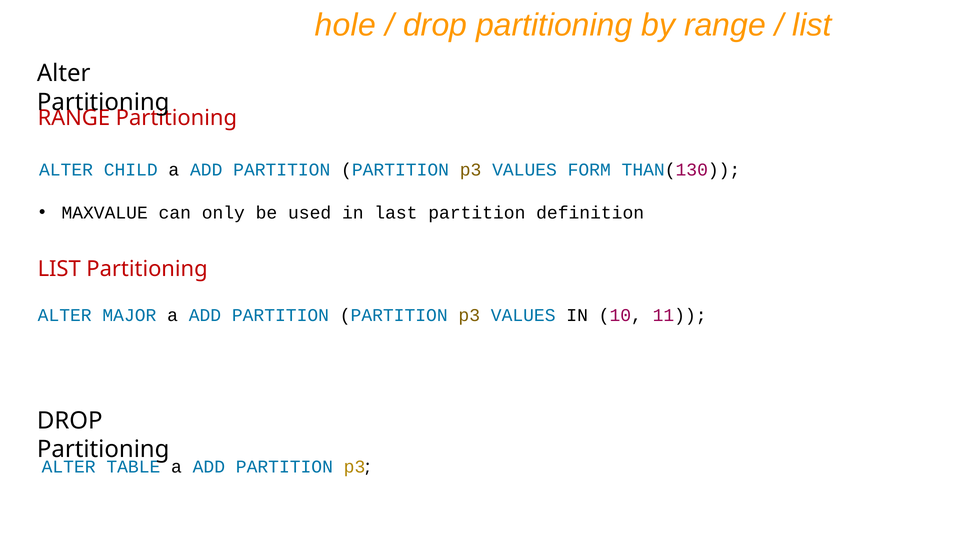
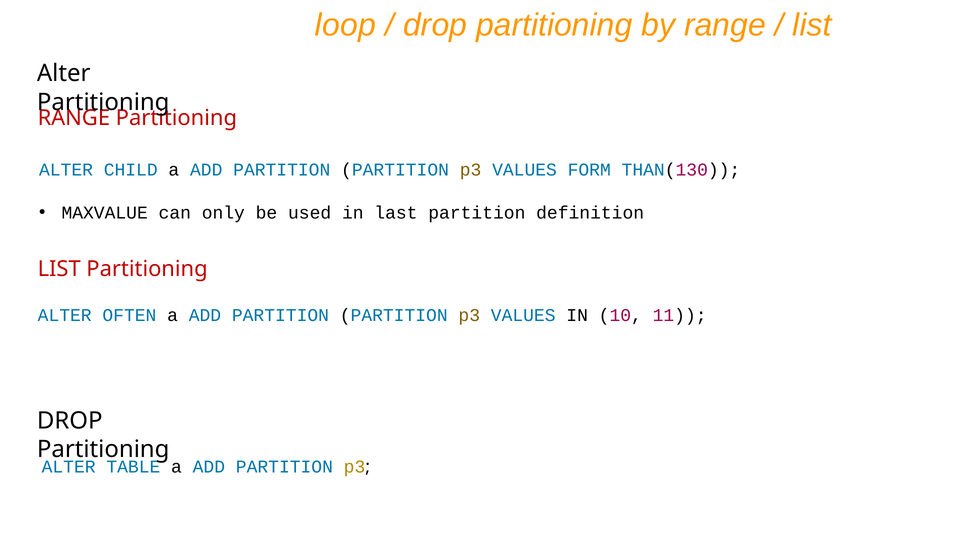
hole: hole -> loop
MAJOR: MAJOR -> OFTEN
